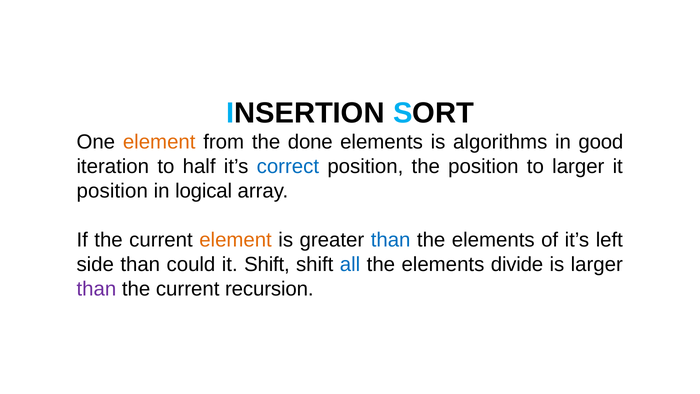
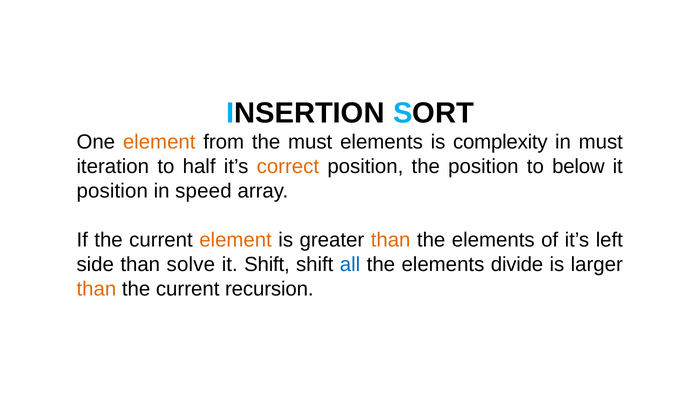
the done: done -> must
algorithms: algorithms -> complexity
in good: good -> must
correct colour: blue -> orange
to larger: larger -> below
logical: logical -> speed
than at (391, 240) colour: blue -> orange
could: could -> solve
than at (96, 289) colour: purple -> orange
